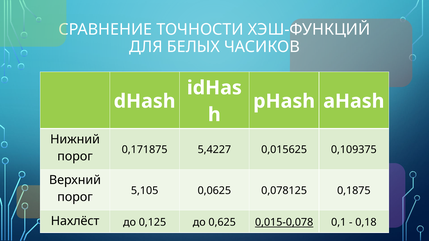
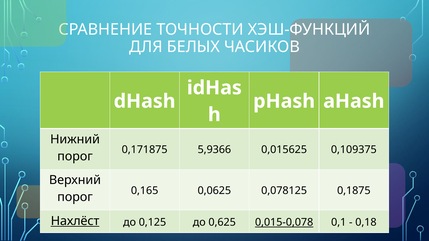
5,4227: 5,4227 -> 5,9366
5,105: 5,105 -> 0,165
Нахлёст underline: none -> present
